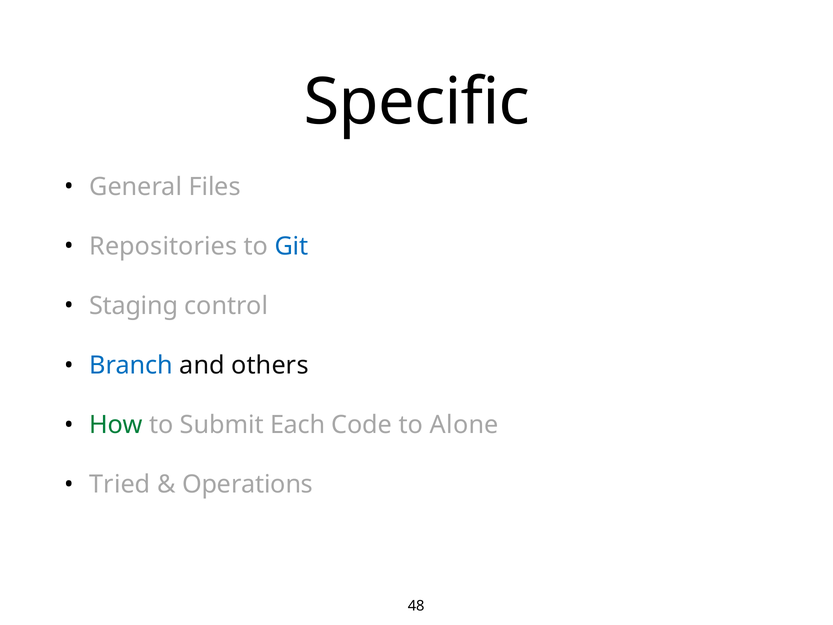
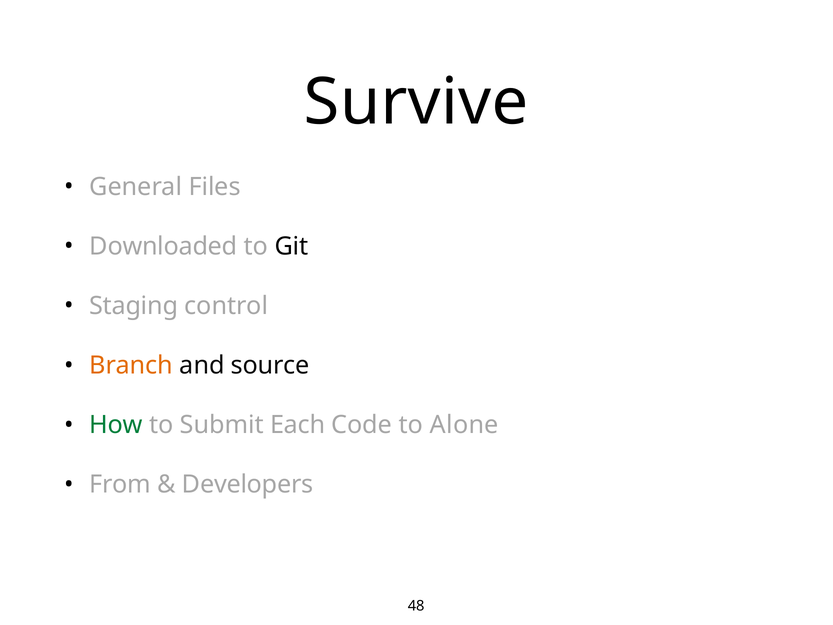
Specific: Specific -> Survive
Repositories: Repositories -> Downloaded
Git colour: blue -> black
Branch colour: blue -> orange
others: others -> source
Tried: Tried -> From
Operations: Operations -> Developers
